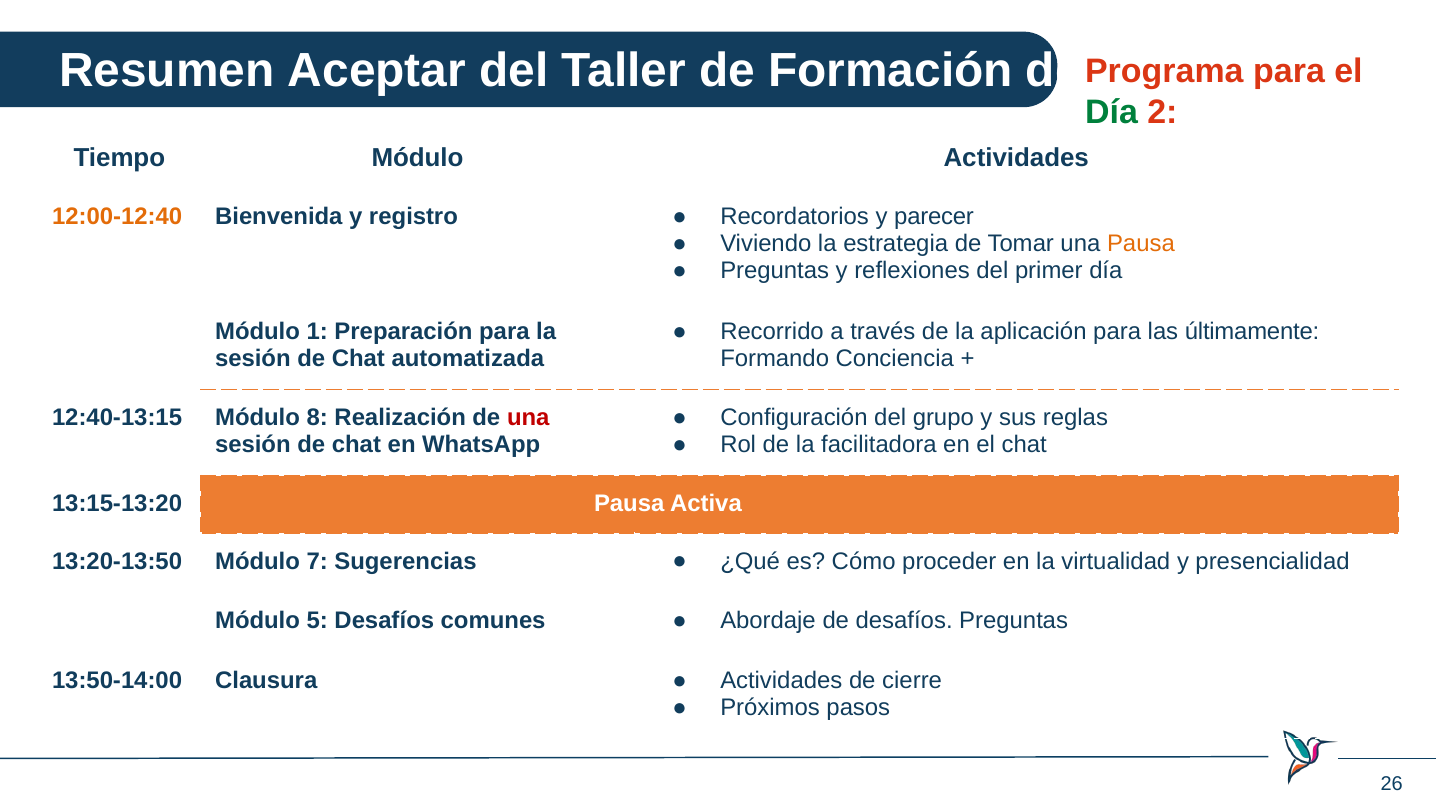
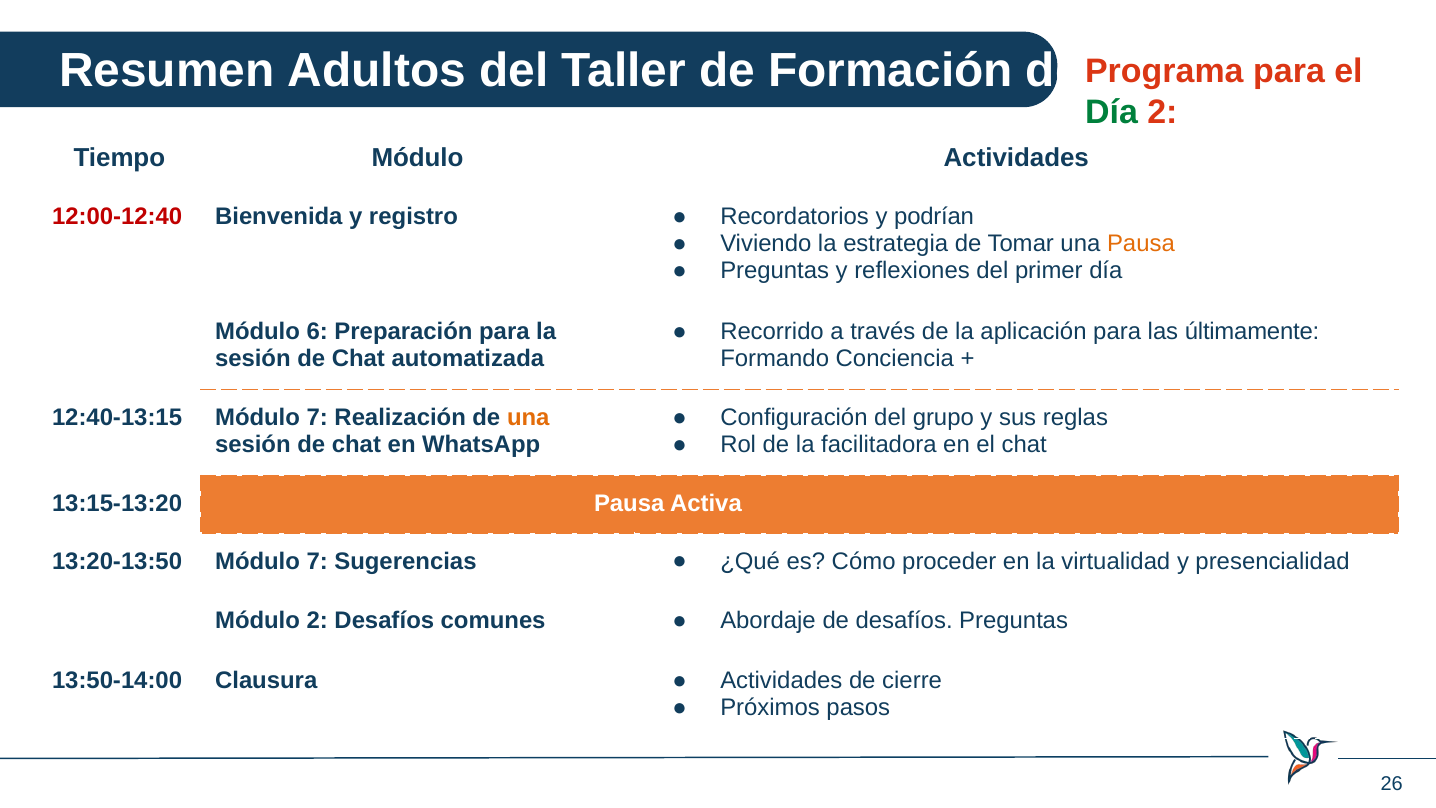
Aceptar: Aceptar -> Adultos
12:00-12:40 colour: orange -> red
parecer: parecer -> podrían
1: 1 -> 6
12:40-13:15 Módulo 8: 8 -> 7
una at (528, 418) colour: red -> orange
Módulo 5: 5 -> 2
